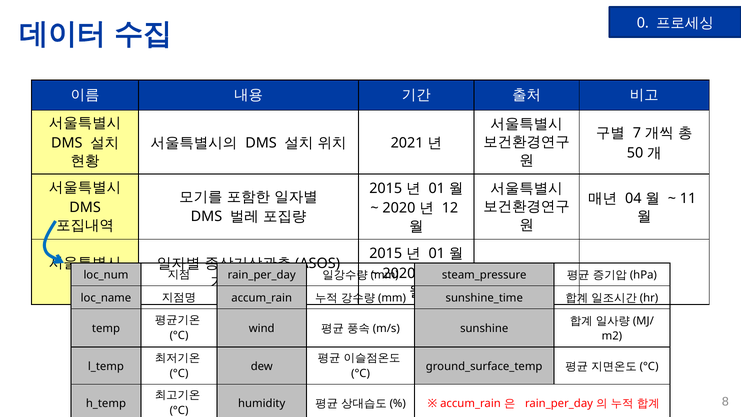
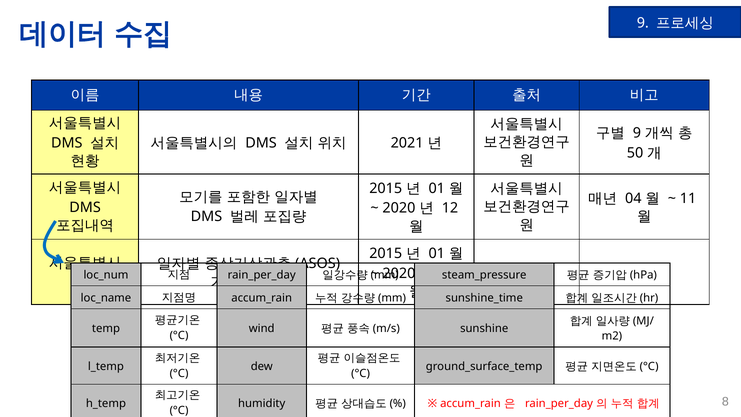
0 at (643, 23): 0 -> 9
7 at (637, 133): 7 -> 9
